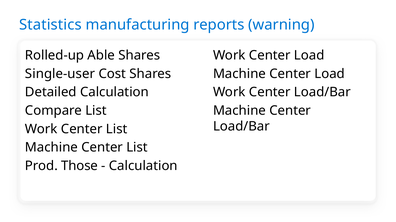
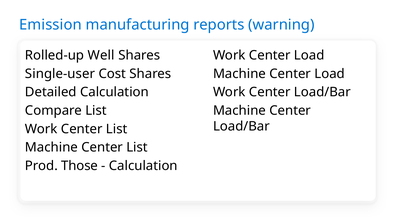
Statistics: Statistics -> Emission
Able: Able -> Well
